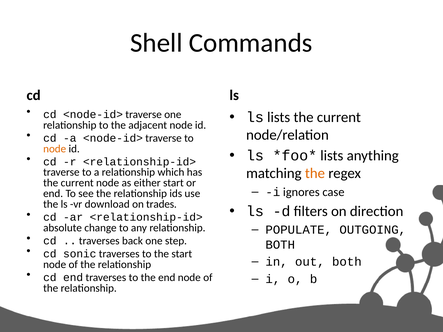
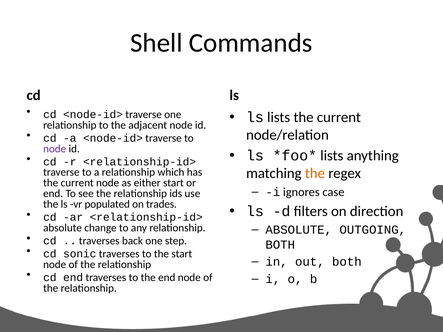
node at (55, 149) colour: orange -> purple
download: download -> populated
POPULATE at (299, 230): POPULATE -> ABSOLUTE
